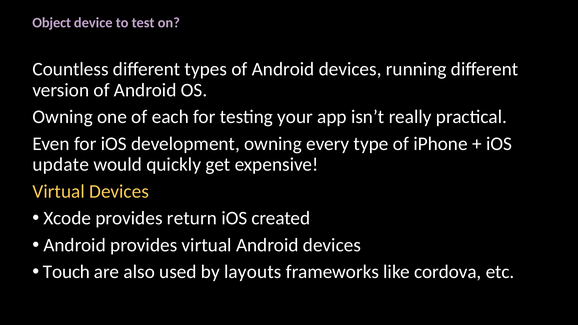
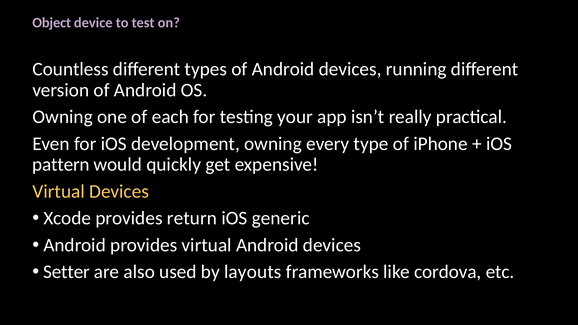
update: update -> pattern
created: created -> generic
Touch: Touch -> Setter
